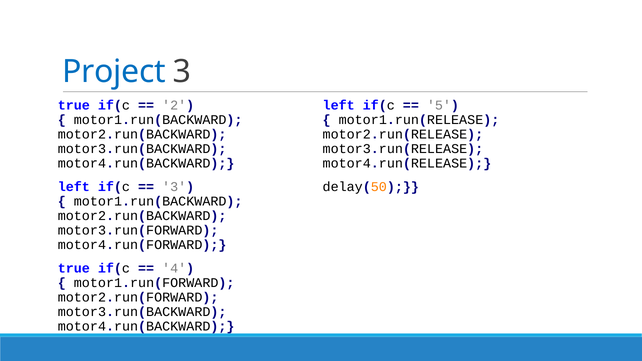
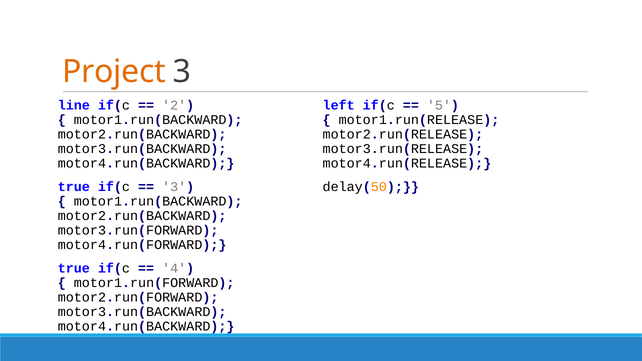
Project colour: blue -> orange
true at (74, 105): true -> line
left at (74, 187): left -> true
